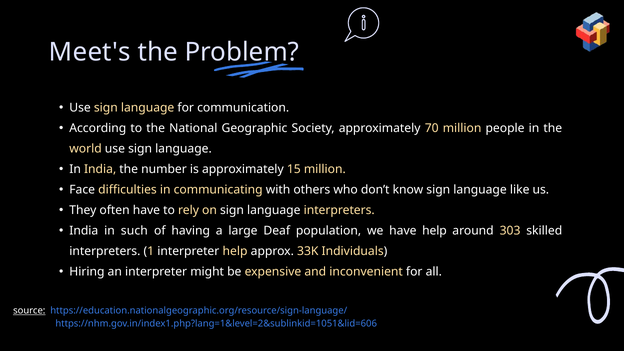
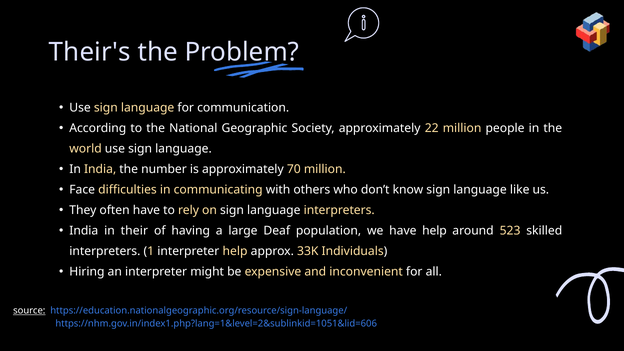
Meet's: Meet's -> Their's
70: 70 -> 22
15: 15 -> 70
such: such -> their
303: 303 -> 523
